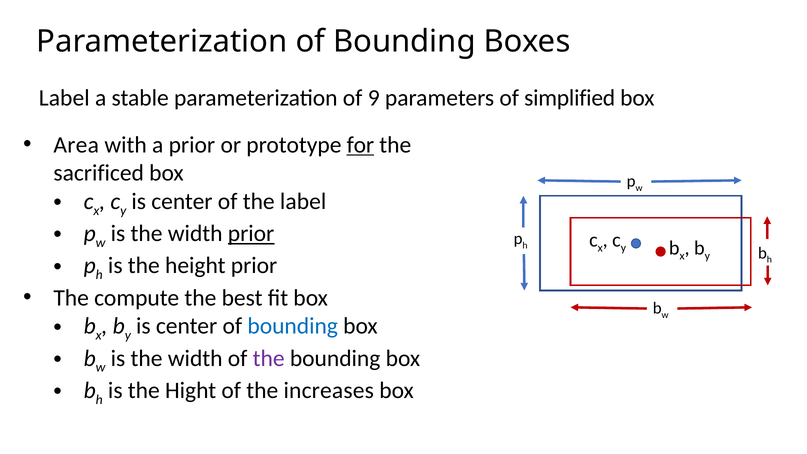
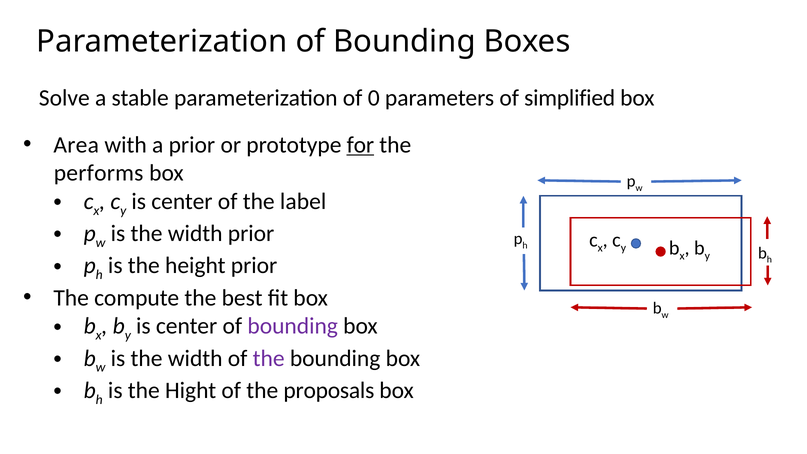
Label at (64, 98): Label -> Solve
9: 9 -> 0
sacrificed: sacrificed -> performs
prior at (251, 234) underline: present -> none
bounding at (293, 326) colour: blue -> purple
increases: increases -> proposals
